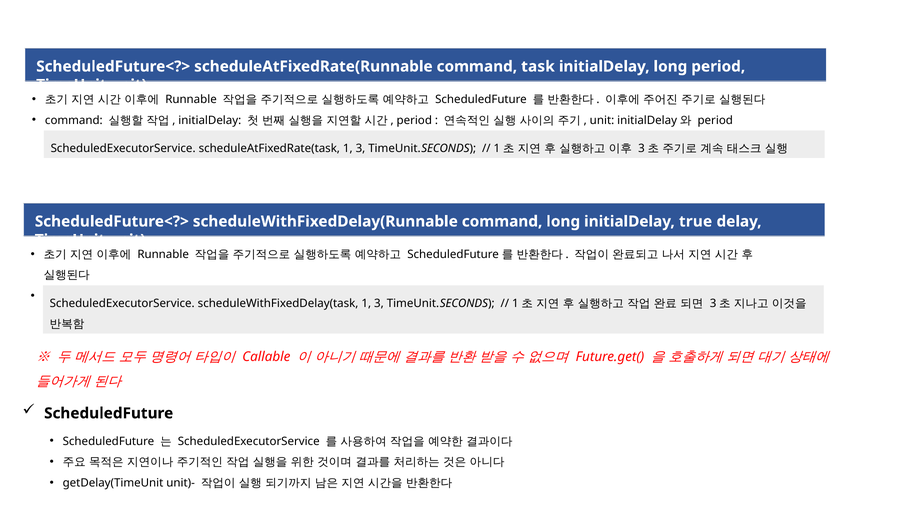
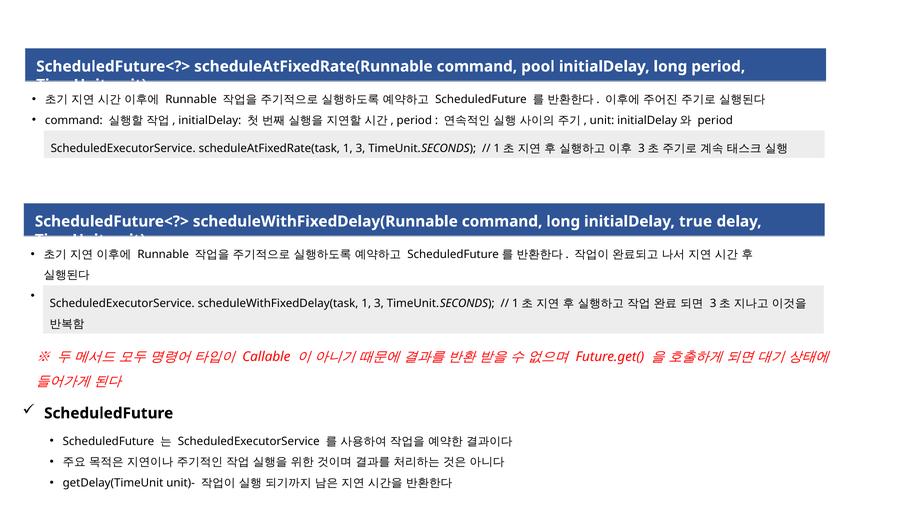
task: task -> pool
